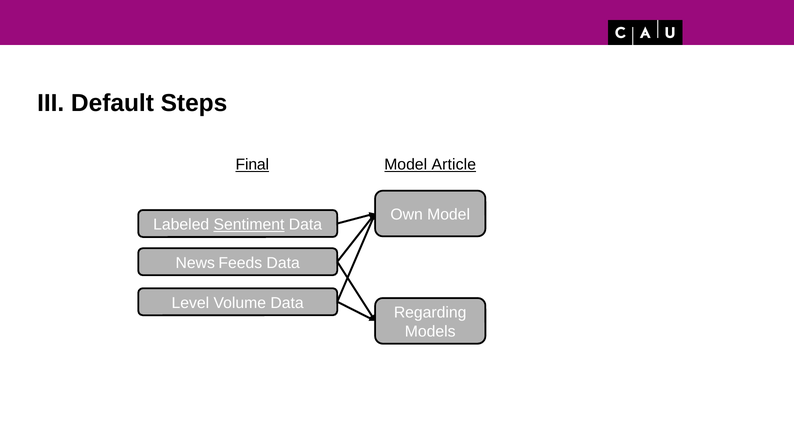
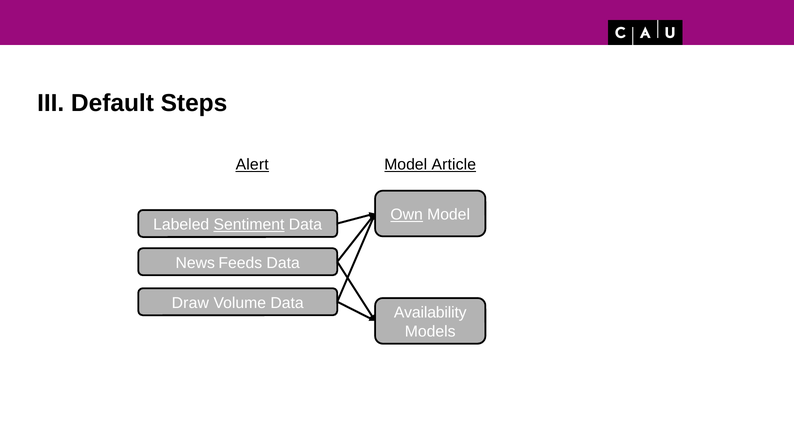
Final: Final -> Alert
Own underline: none -> present
Level: Level -> Draw
Regarding: Regarding -> Availability
